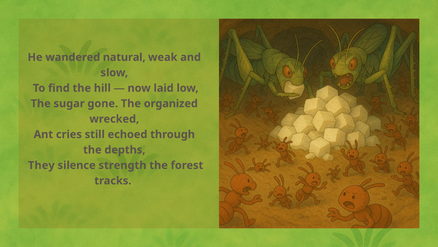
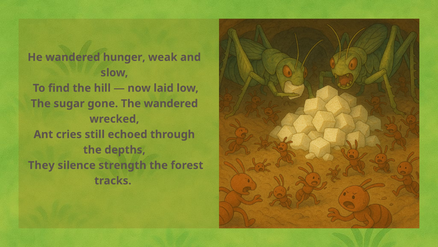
natural: natural -> hunger
The organized: organized -> wandered
